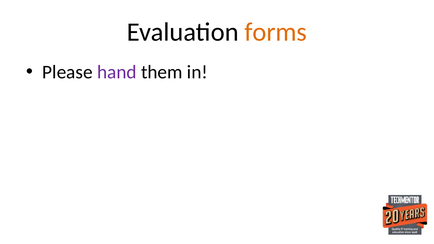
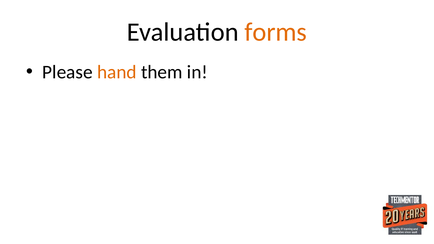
hand colour: purple -> orange
